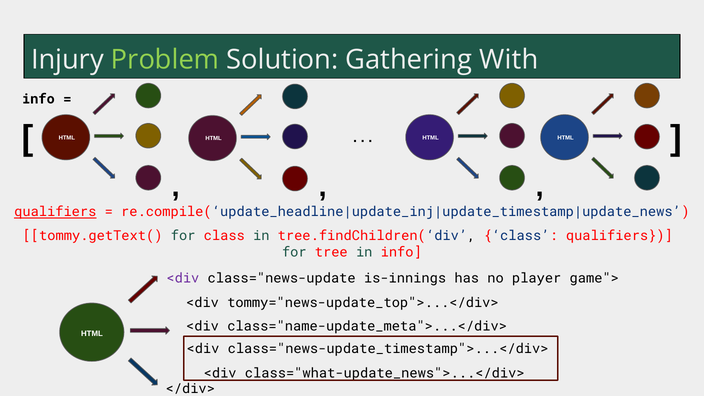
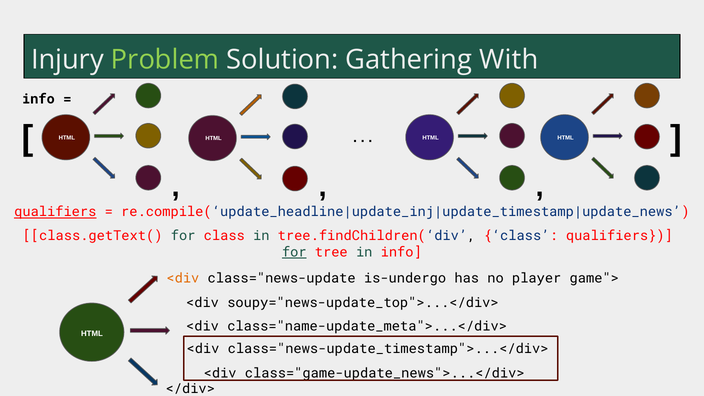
tommy.getText(: tommy.getText( -> class.getText(
for at (294, 252) underline: none -> present
<div at (183, 278) colour: purple -> orange
is-innings: is-innings -> is-undergo
tommy="news-update_top">...</div>: tommy="news-update_top">...</div> -> soupy="news-update_top">...</div>
class="what-update_news">...</div>: class="what-update_news">...</div> -> class="game-update_news">...</div>
